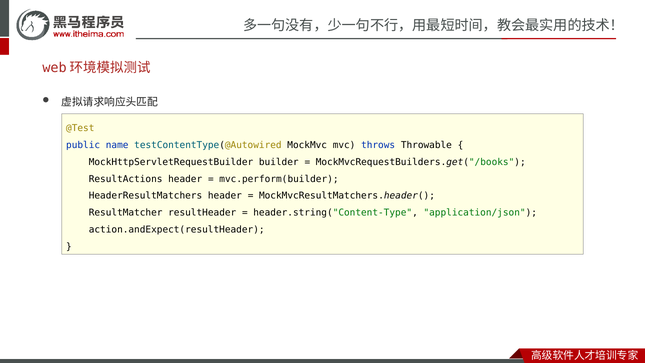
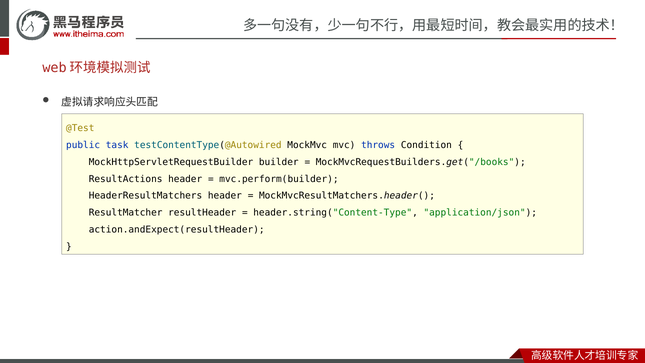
name: name -> task
Throwable: Throwable -> Condition
